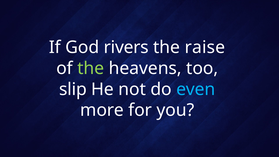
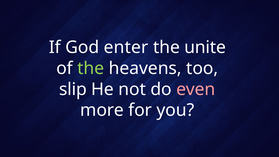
rivers: rivers -> enter
raise: raise -> unite
even colour: light blue -> pink
